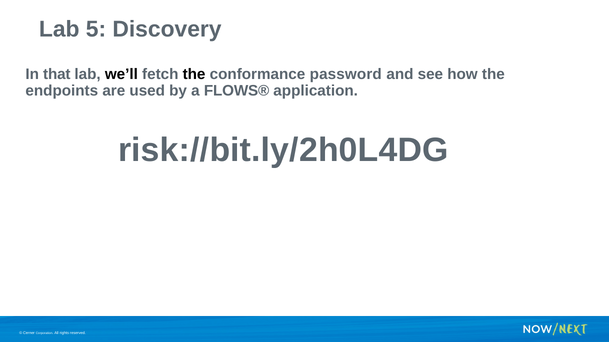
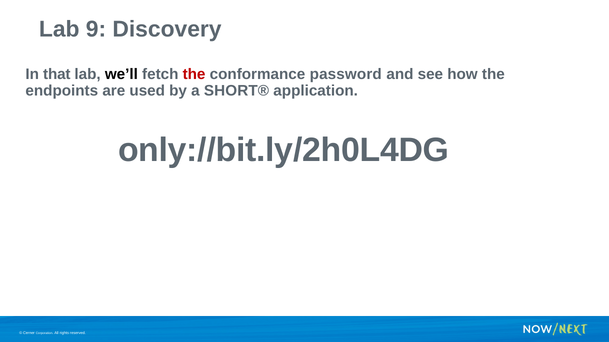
5: 5 -> 9
the at (194, 74) colour: black -> red
FLOWS®: FLOWS® -> SHORT®
risk://bit.ly/2h0L4DG: risk://bit.ly/2h0L4DG -> only://bit.ly/2h0L4DG
